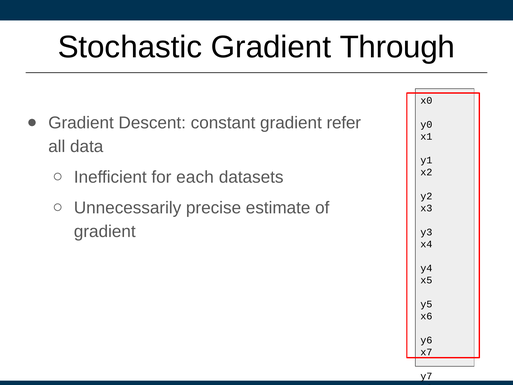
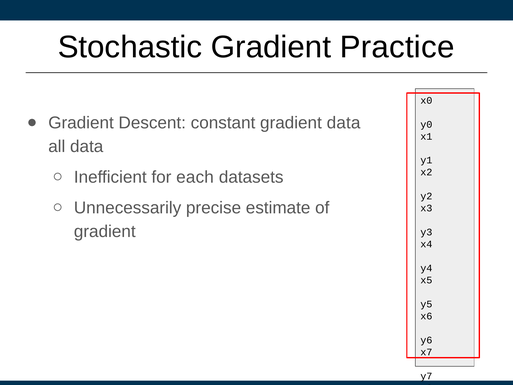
Through: Through -> Practice
gradient refer: refer -> data
